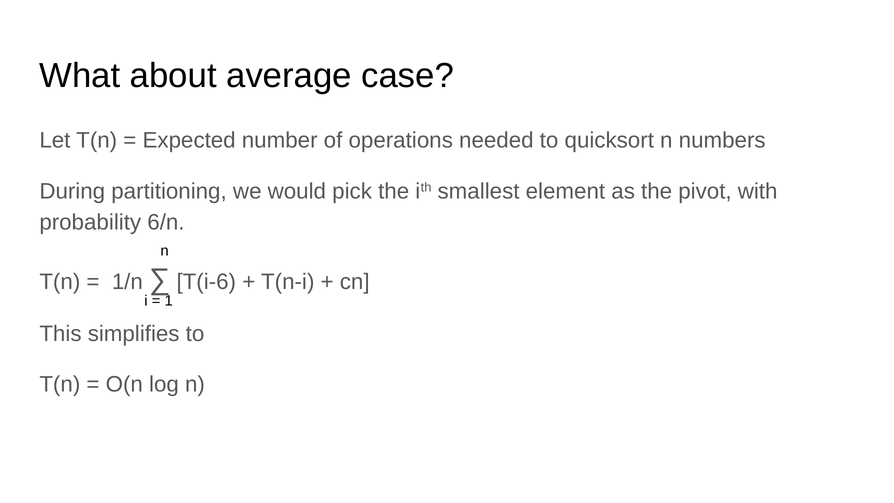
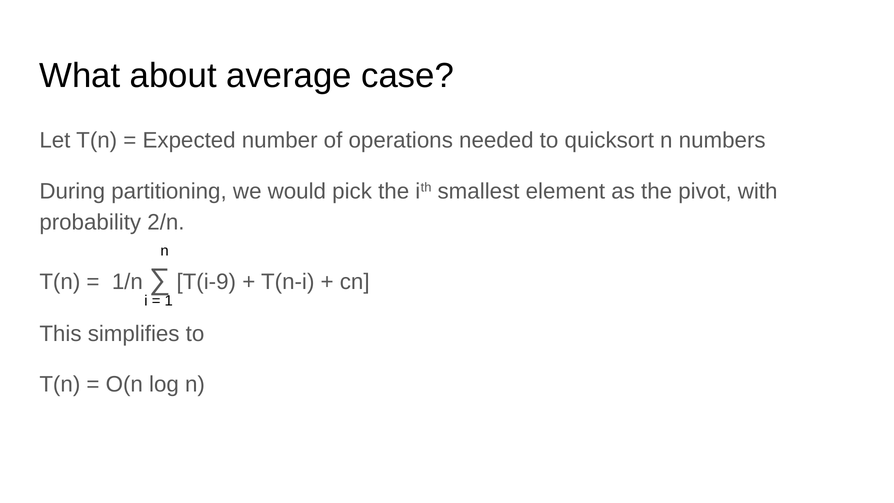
6/n: 6/n -> 2/n
T(i-6: T(i-6 -> T(i-9
